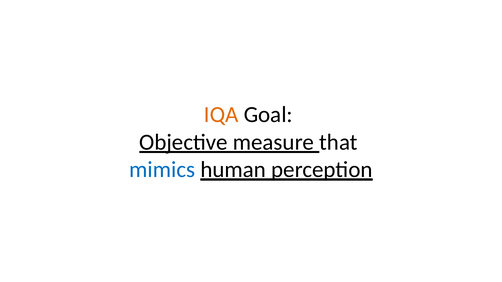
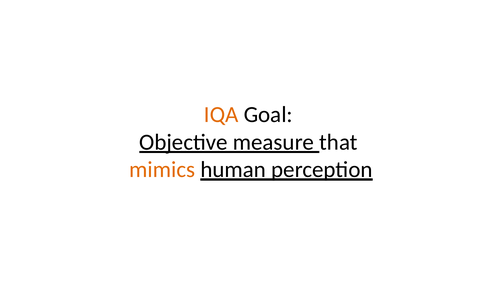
mimics colour: blue -> orange
